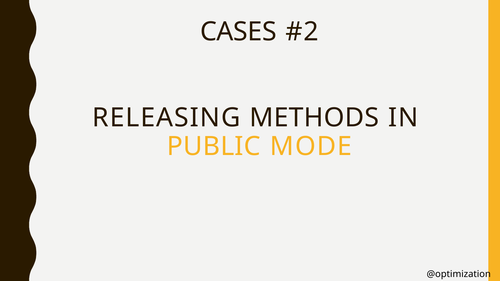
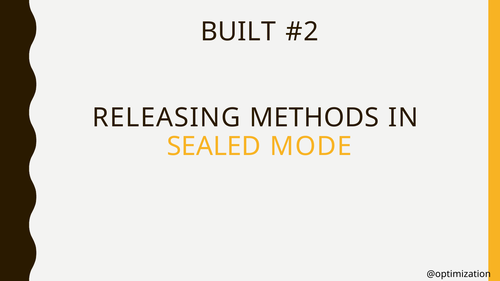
CASES: CASES -> BUILT
PUBLIC: PUBLIC -> SEALED
